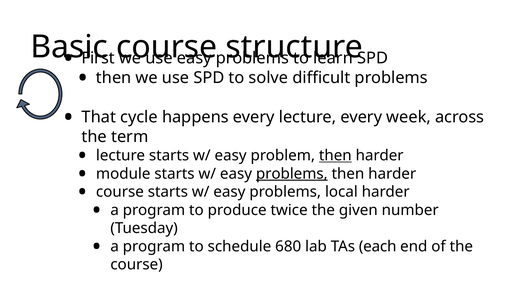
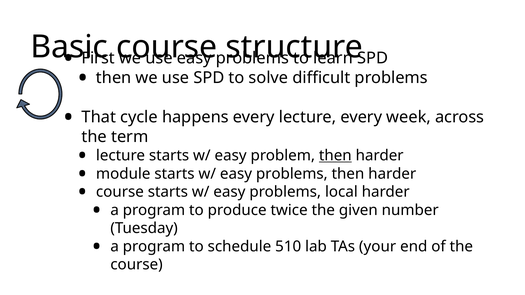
problems at (292, 174) underline: present -> none
680: 680 -> 510
each: each -> your
